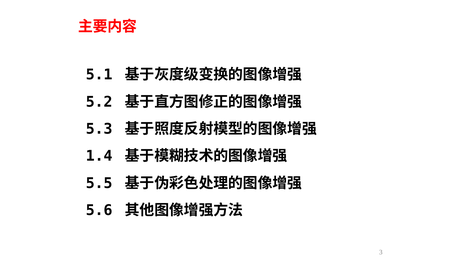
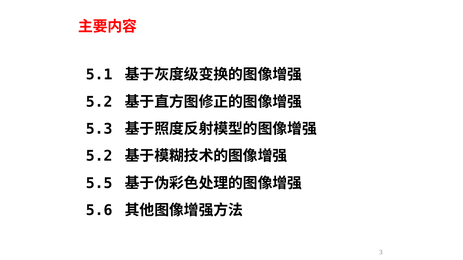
1.4 at (99, 156): 1.4 -> 5.2
